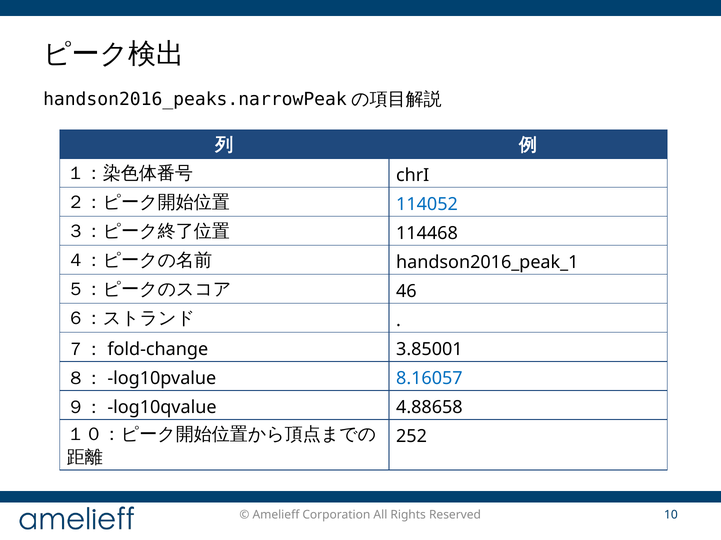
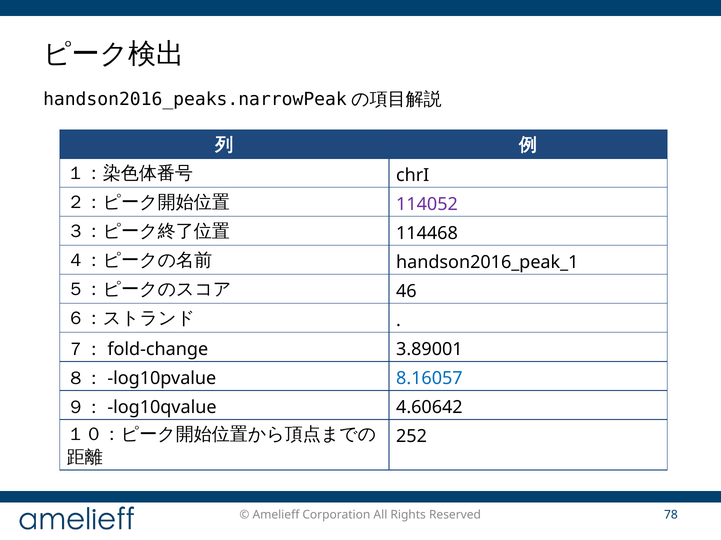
114052 colour: blue -> purple
3.85001: 3.85001 -> 3.89001
4.88658: 4.88658 -> 4.60642
10: 10 -> 78
